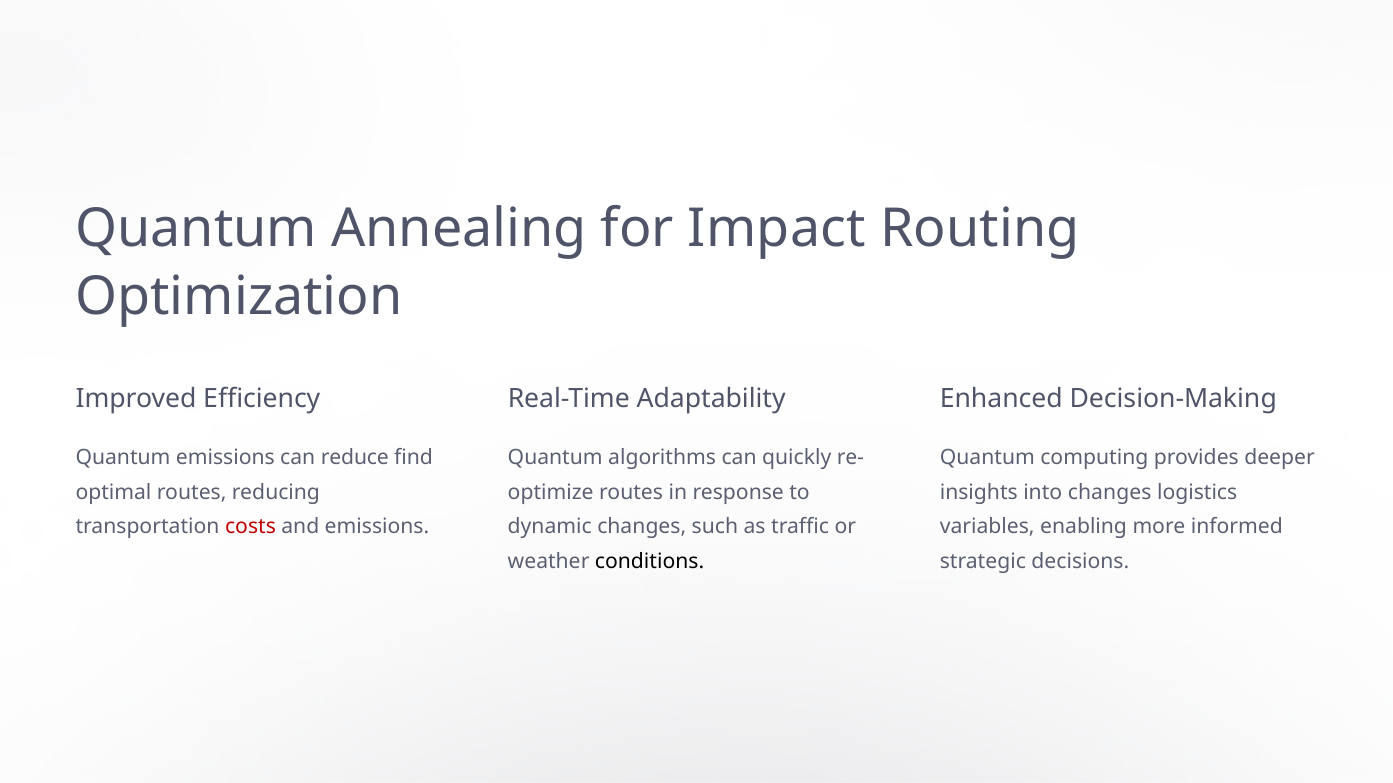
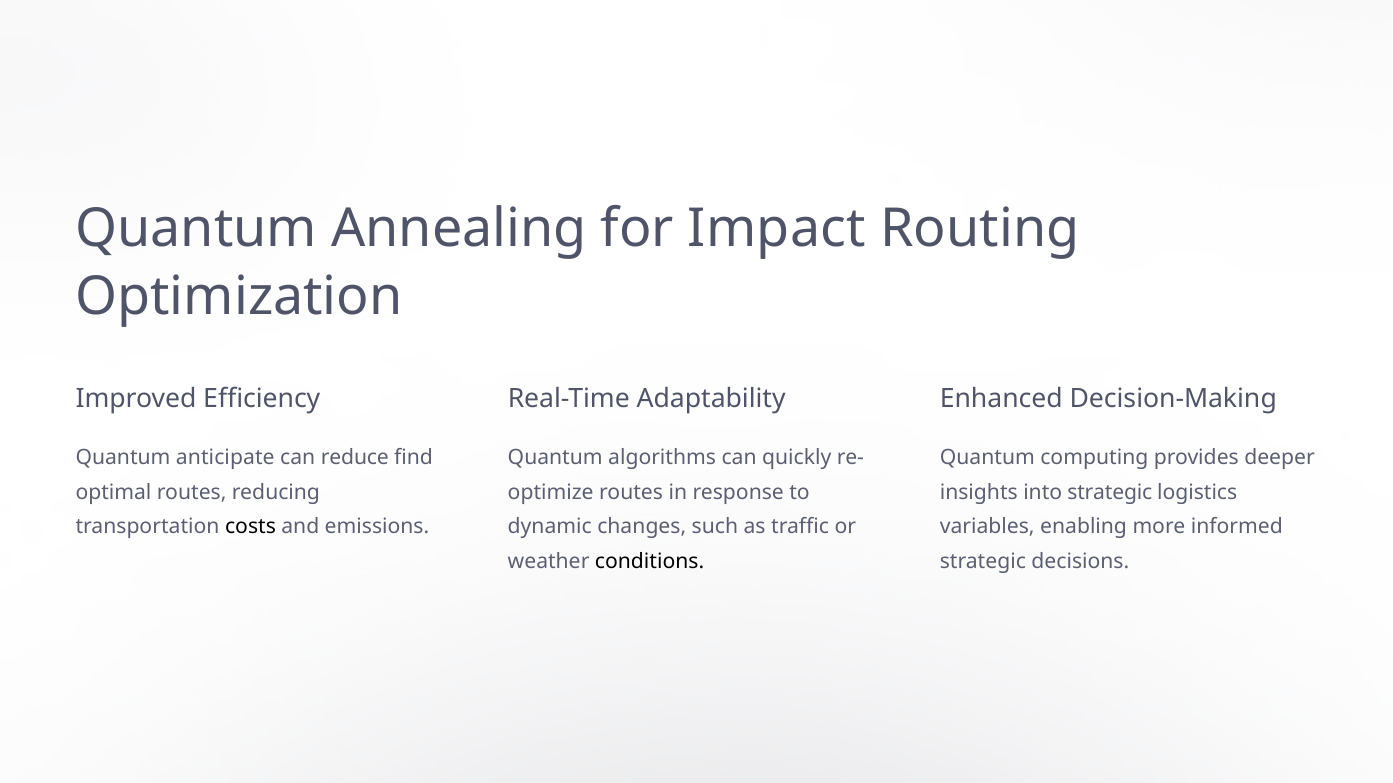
Quantum emissions: emissions -> anticipate
into changes: changes -> strategic
costs colour: red -> black
